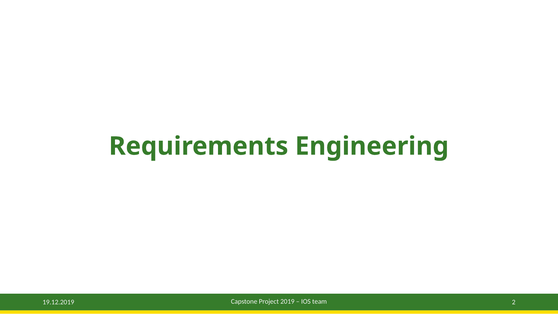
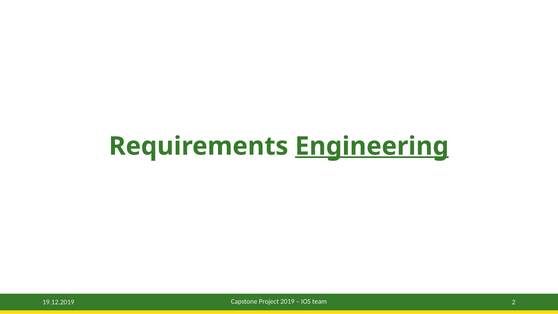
Engineering underline: none -> present
